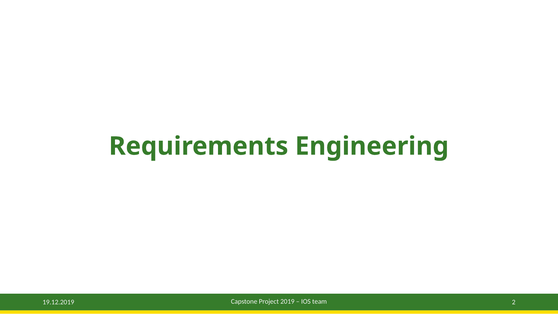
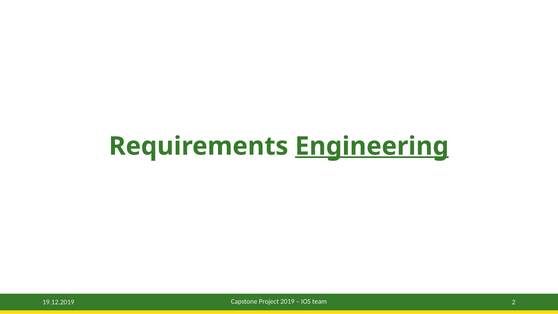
Engineering underline: none -> present
